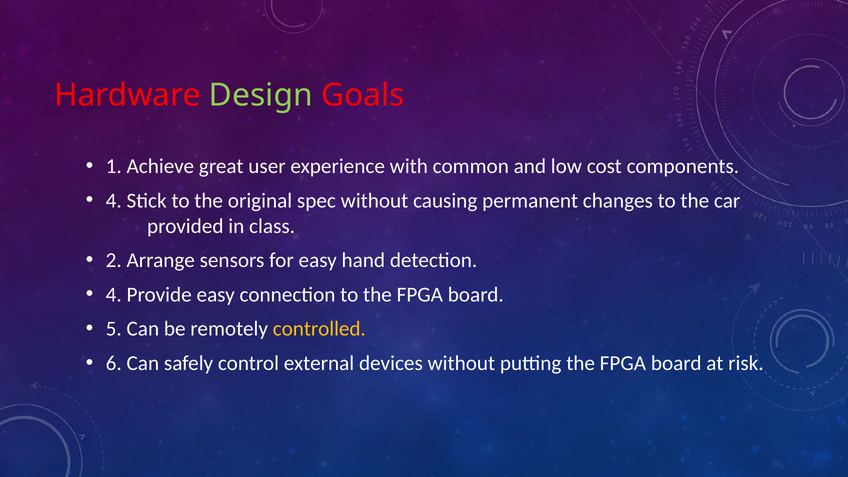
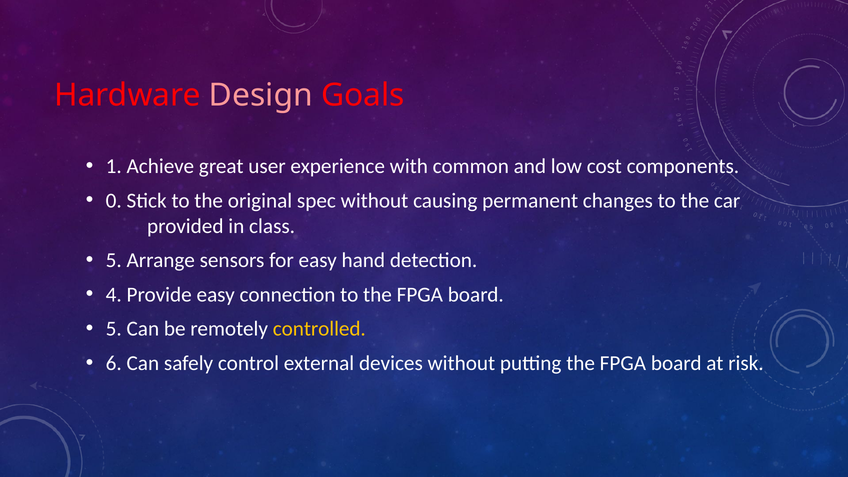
Design colour: light green -> pink
4 at (114, 201): 4 -> 0
2 at (114, 260): 2 -> 5
